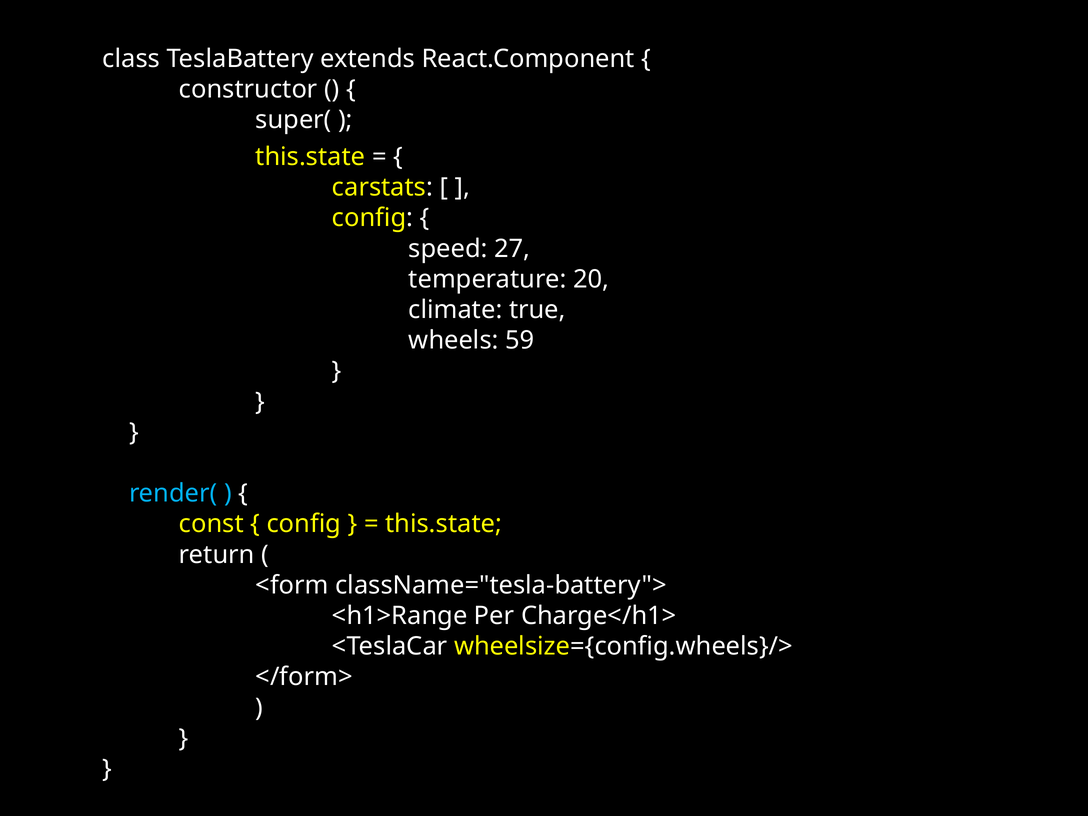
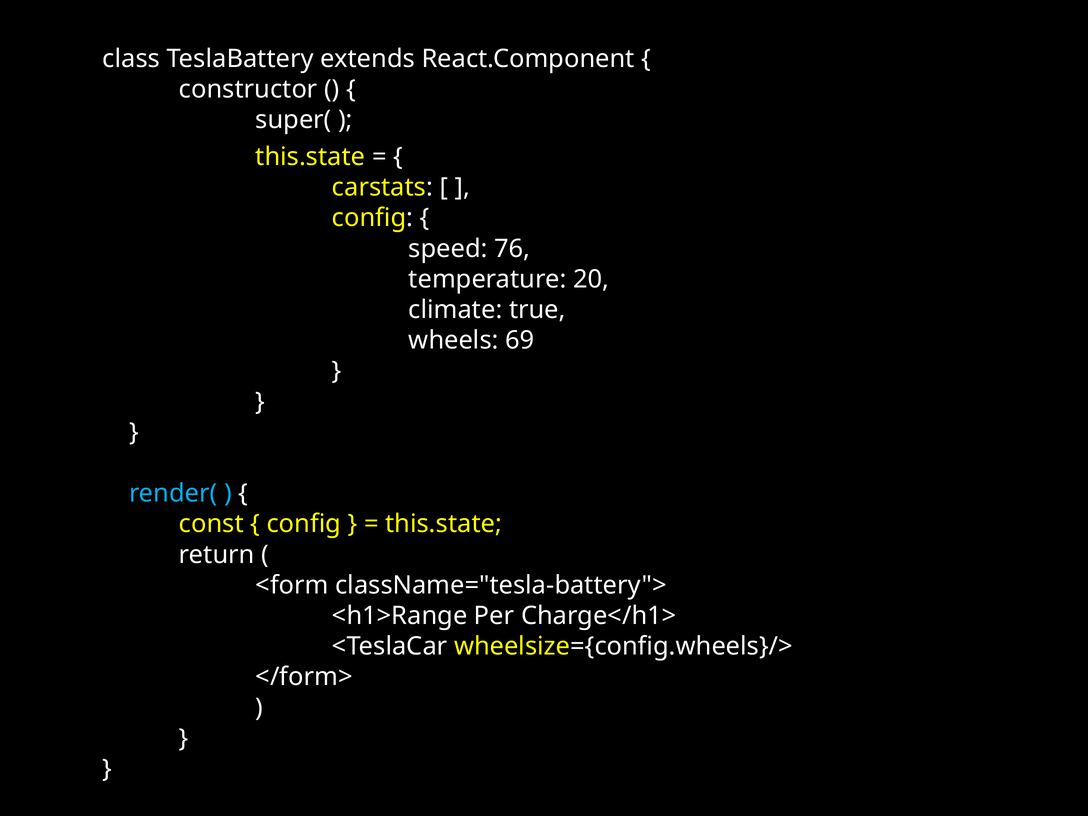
27: 27 -> 76
59: 59 -> 69
